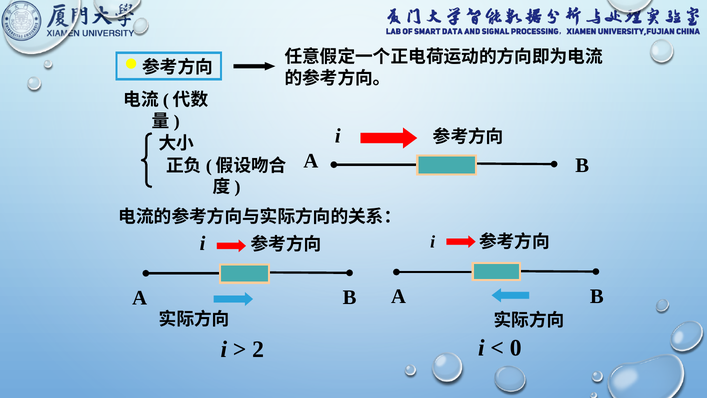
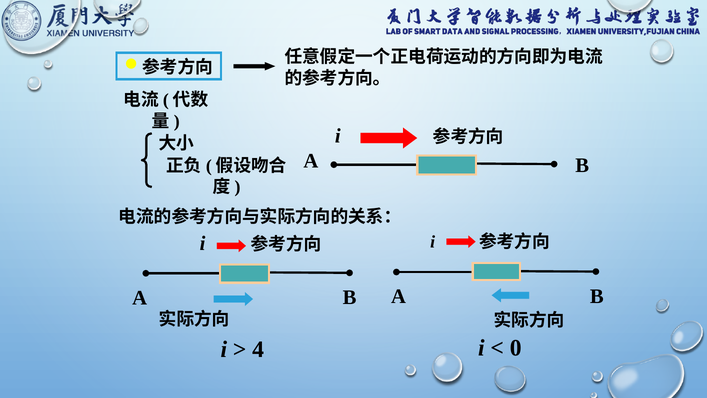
2: 2 -> 4
